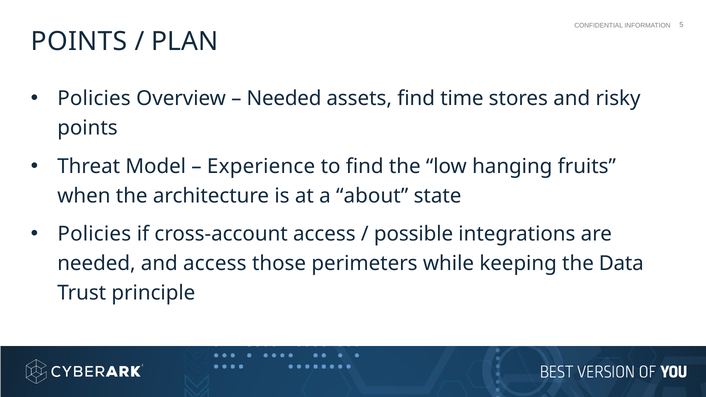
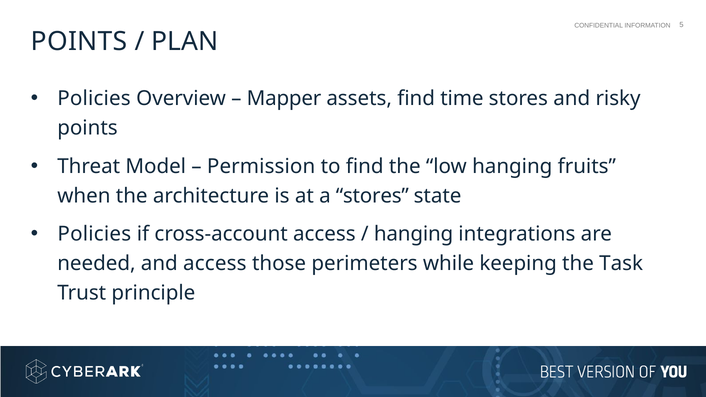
Needed at (284, 99): Needed -> Mapper
Experience: Experience -> Permission
a about: about -> stores
possible at (414, 234): possible -> hanging
Data: Data -> Task
